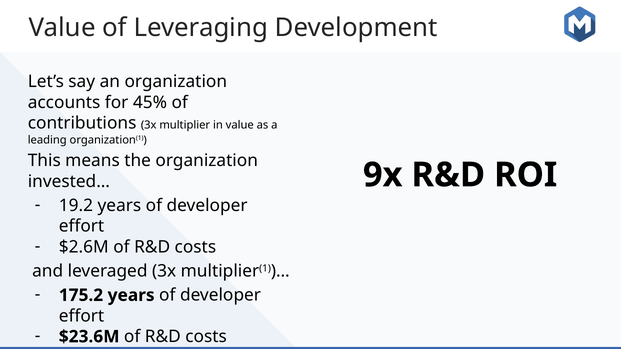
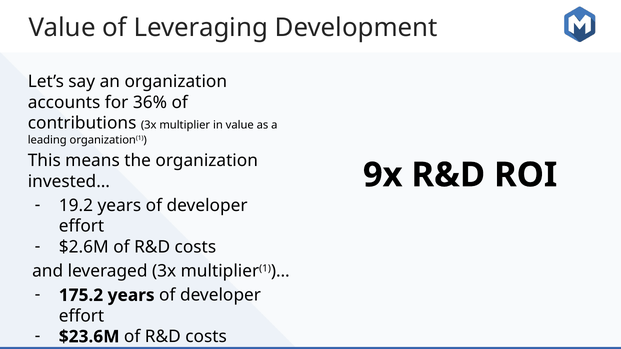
45%: 45% -> 36%
